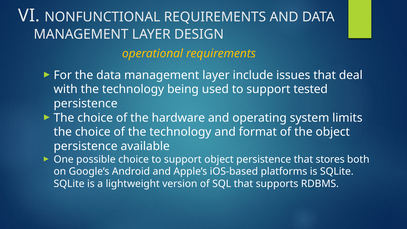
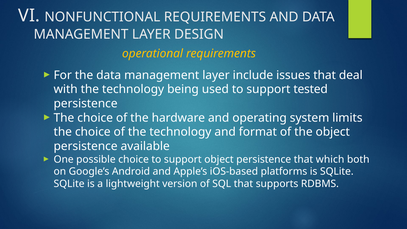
stores: stores -> which
